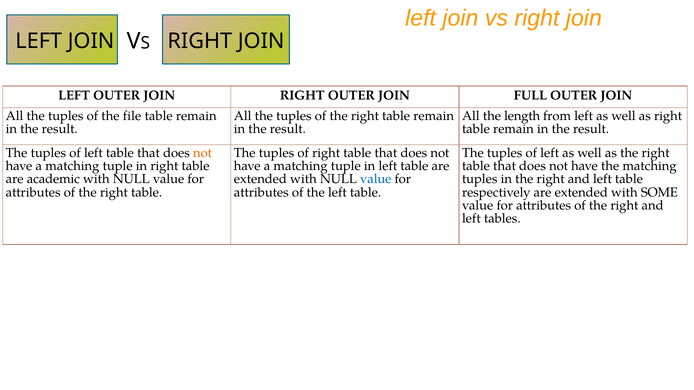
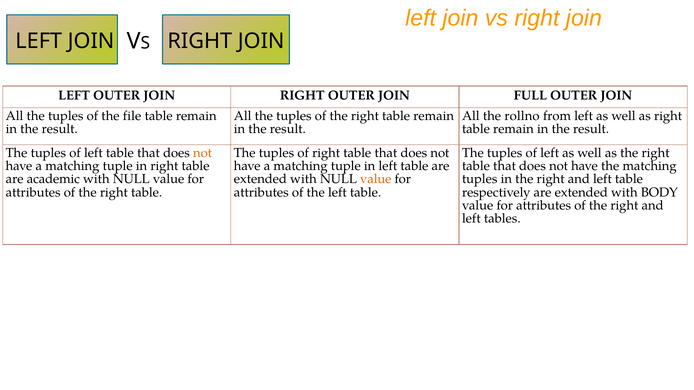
length: length -> rollno
value at (376, 179) colour: blue -> orange
SOME: SOME -> BODY
